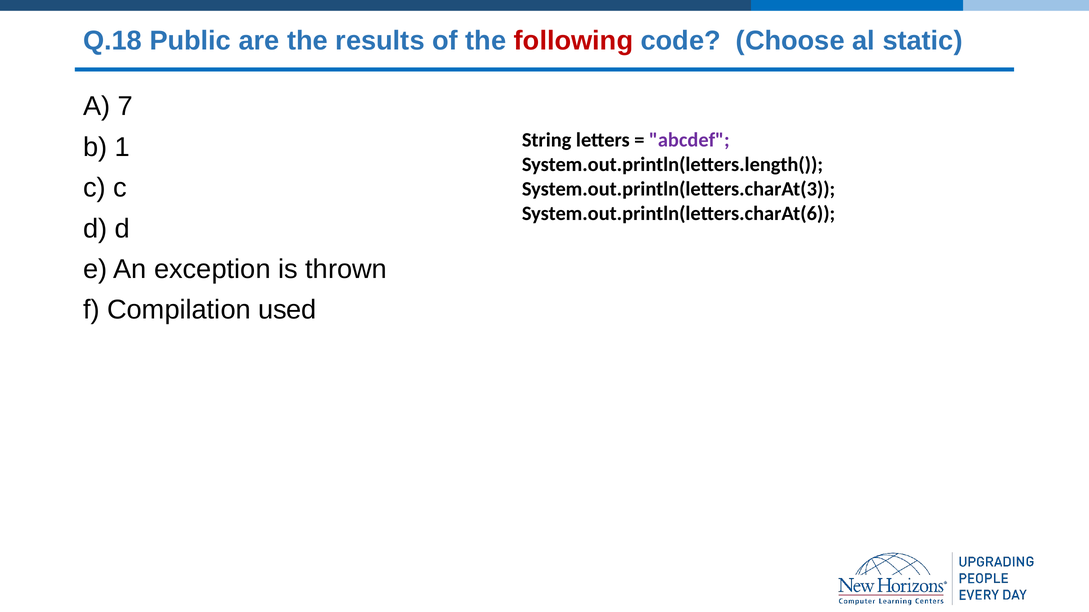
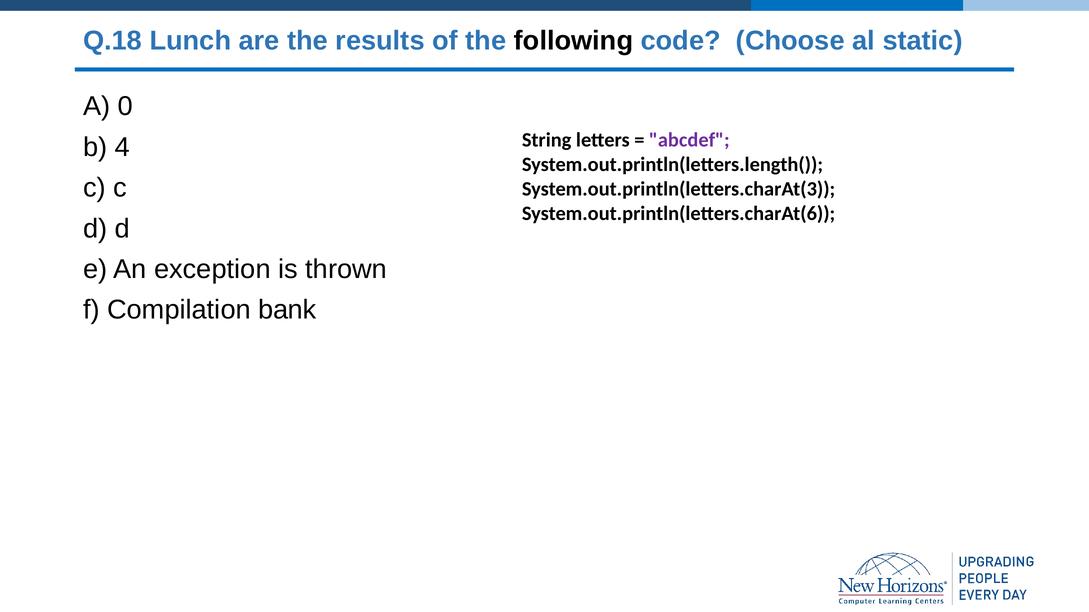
Public: Public -> Lunch
following colour: red -> black
7: 7 -> 0
1: 1 -> 4
used: used -> bank
